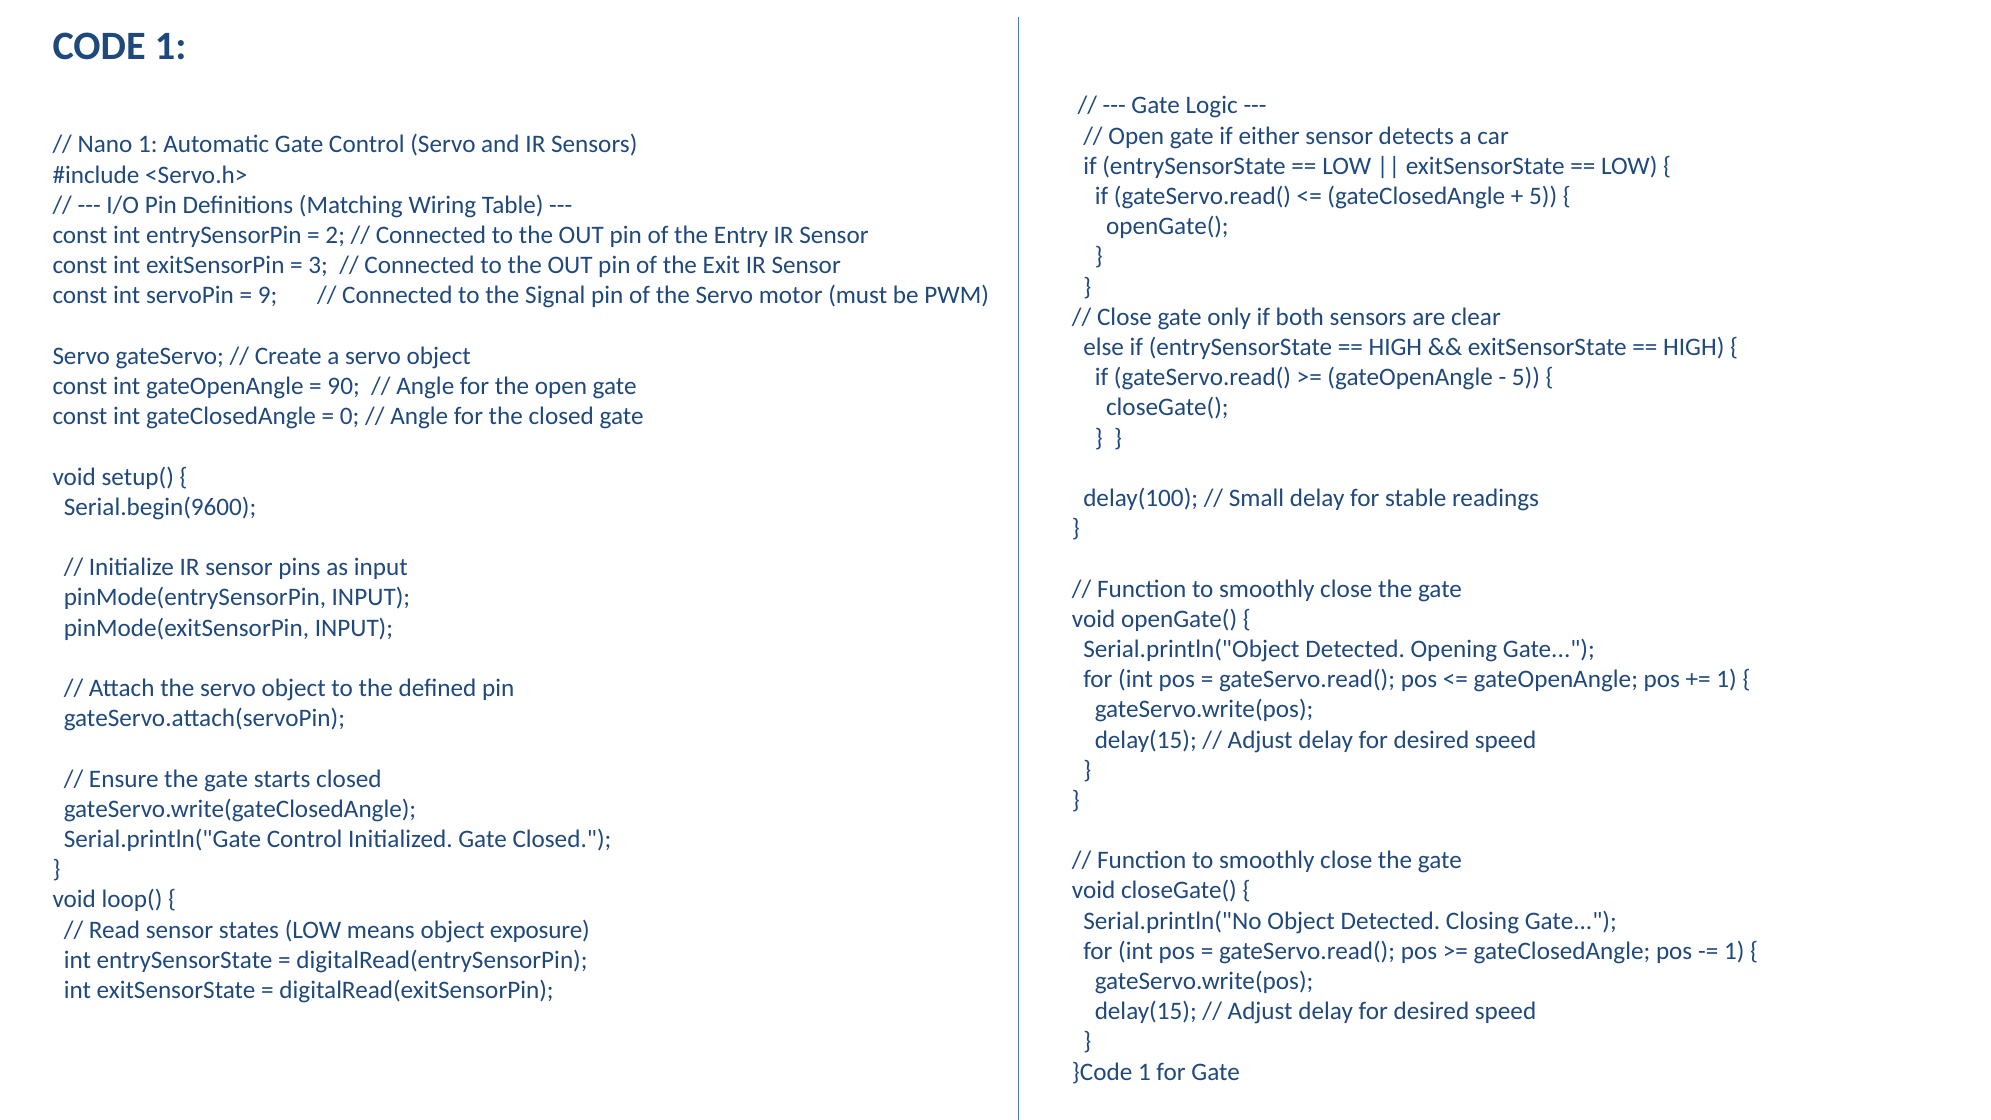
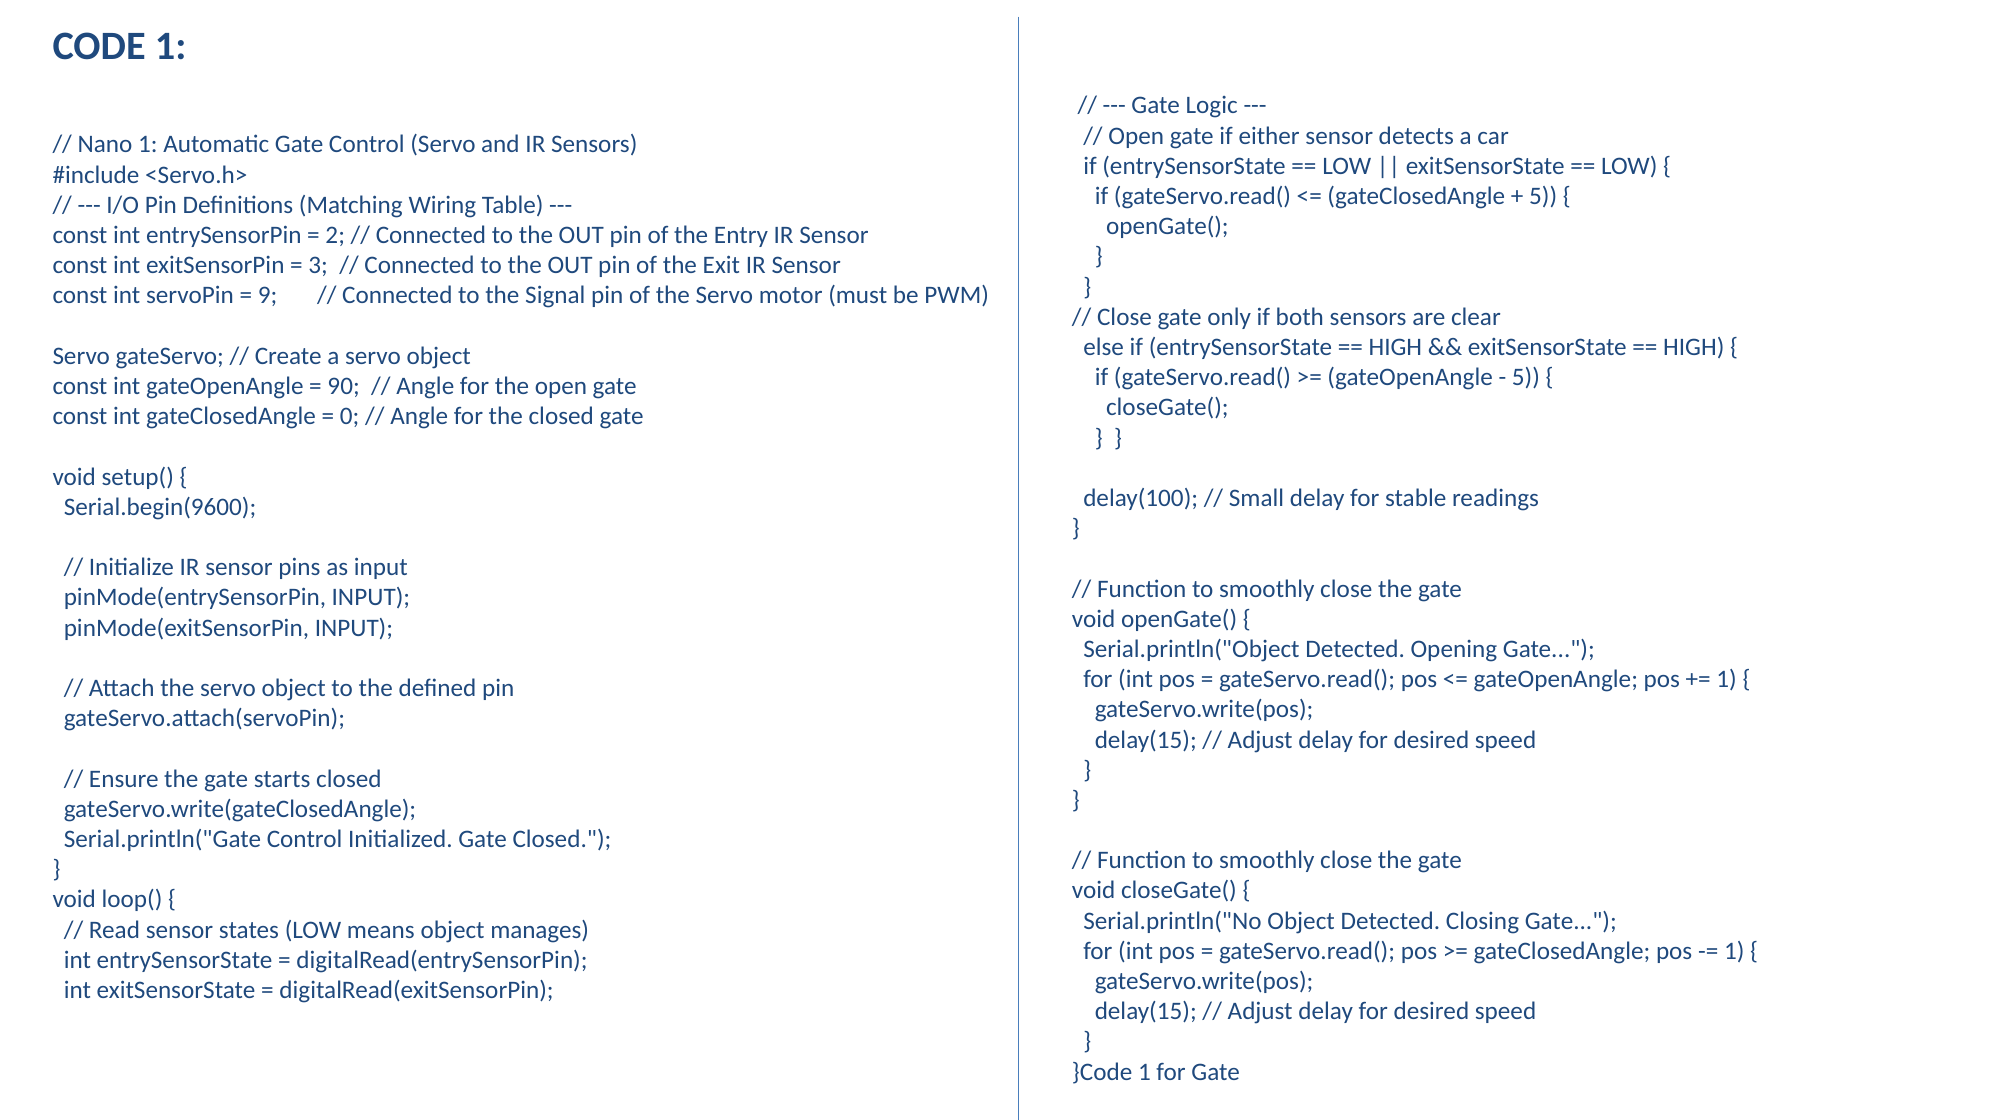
exposure: exposure -> manages
